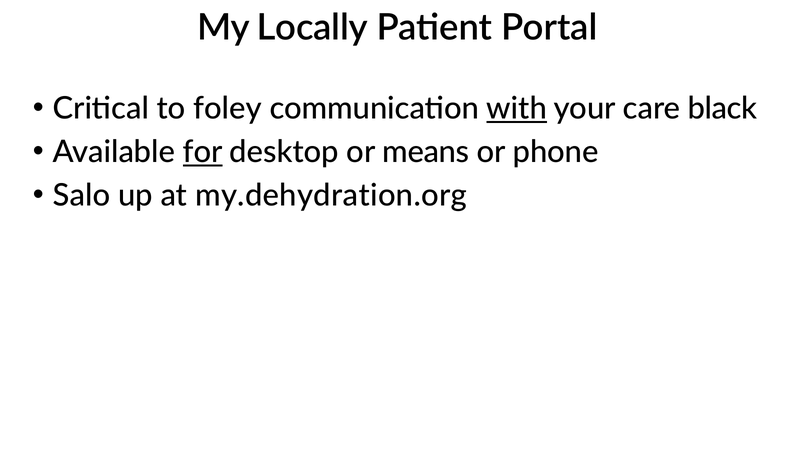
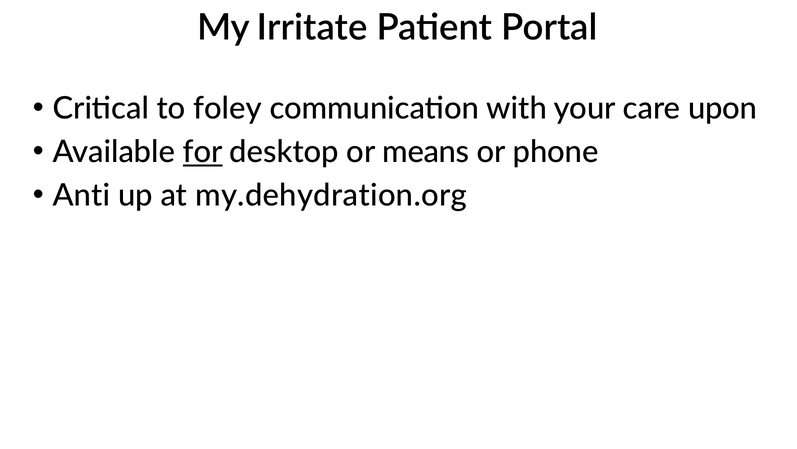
Locally: Locally -> Irritate
with underline: present -> none
black: black -> upon
Salo: Salo -> Anti
